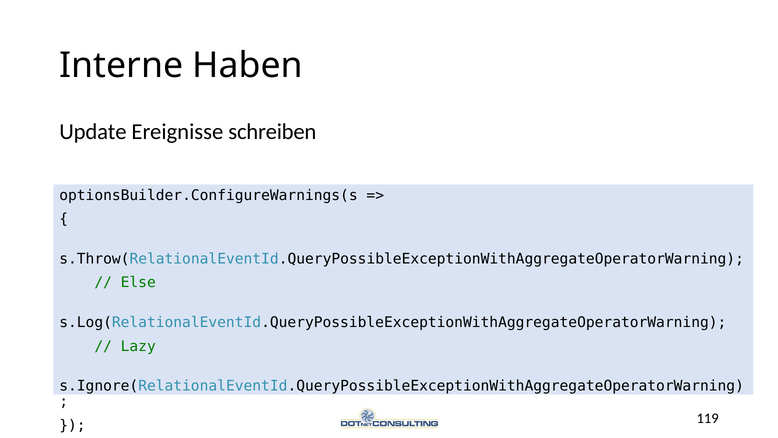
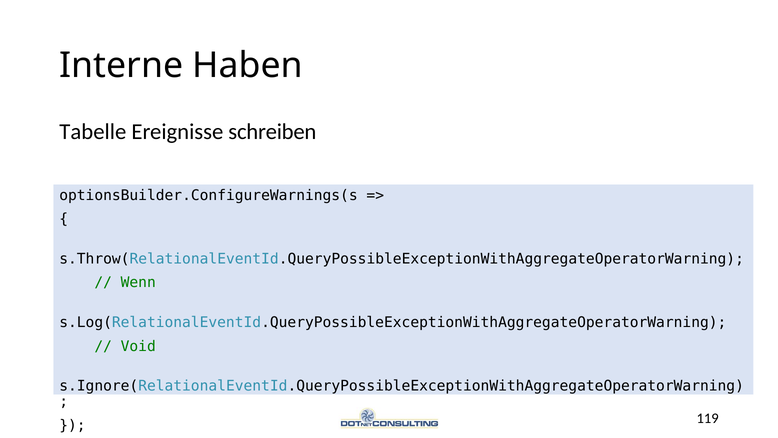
Update: Update -> Tabelle
Else: Else -> Wenn
Lazy: Lazy -> Void
